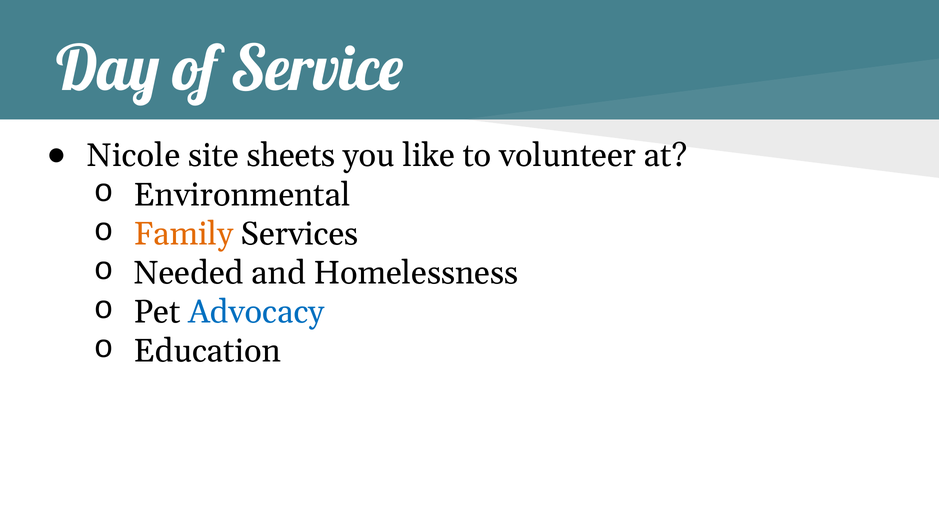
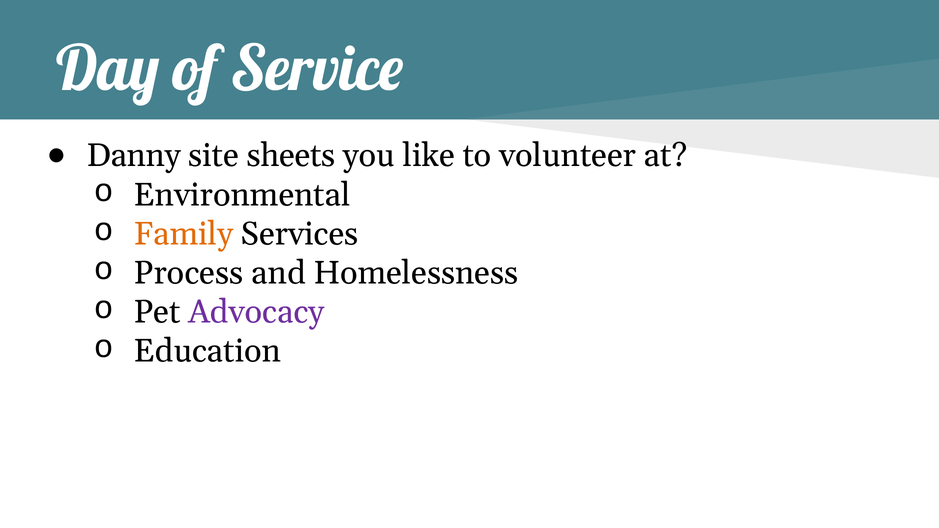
Nicole: Nicole -> Danny
Needed: Needed -> Process
Advocacy colour: blue -> purple
